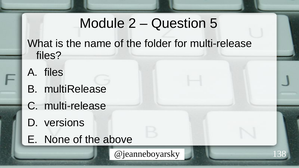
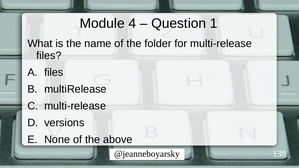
2: 2 -> 4
5: 5 -> 1
